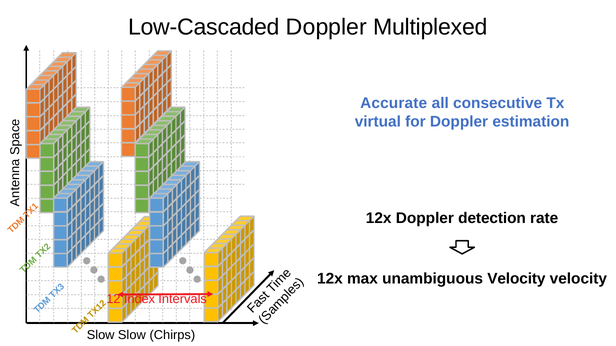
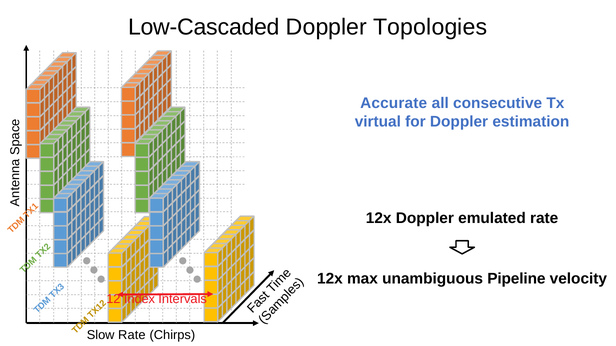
Multiplexed: Multiplexed -> Topologies
detection: detection -> emulated
unambiguous Velocity: Velocity -> Pipeline
Slow Slow: Slow -> Rate
